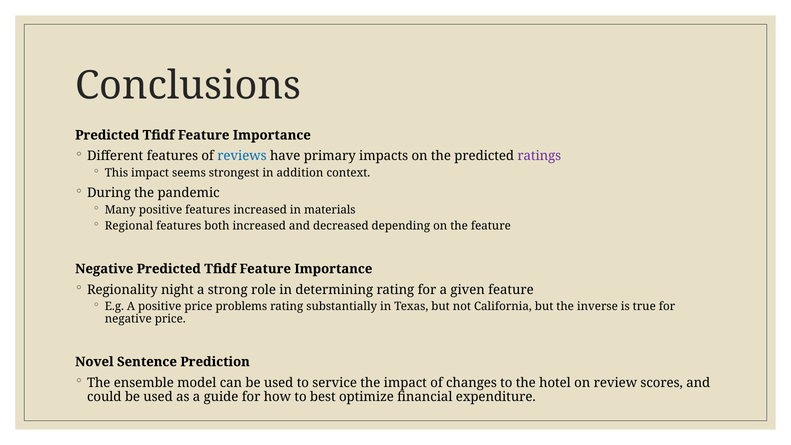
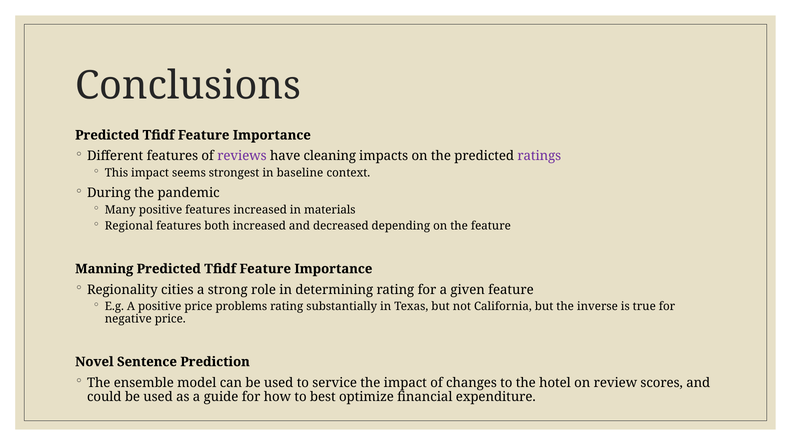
reviews colour: blue -> purple
primary: primary -> cleaning
addition: addition -> baseline
Negative at (104, 269): Negative -> Manning
night: night -> cities
